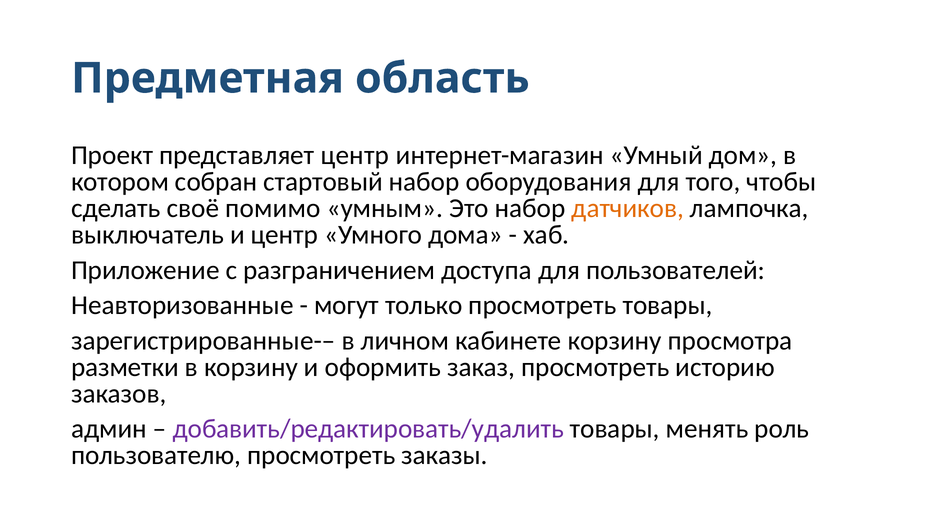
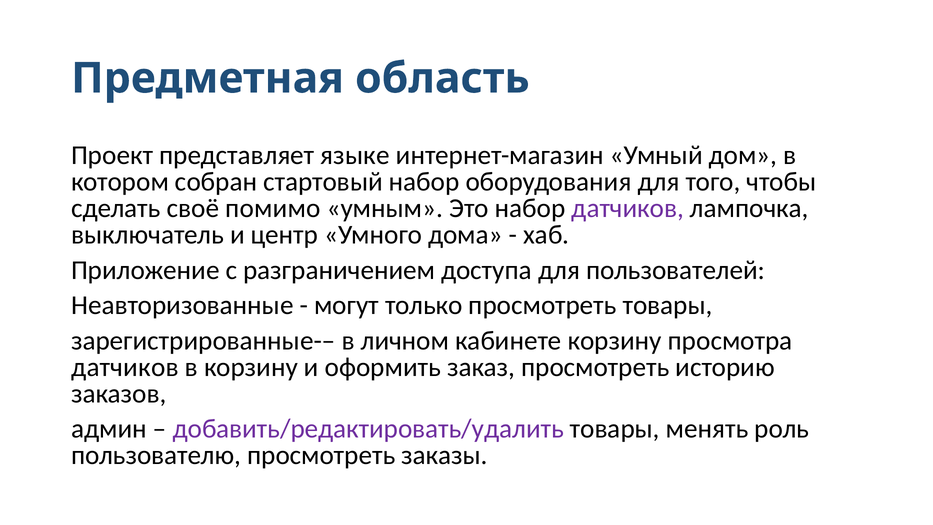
представляет центр: центр -> языке
датчиков at (628, 208) colour: orange -> purple
разметки at (125, 367): разметки -> датчиков
